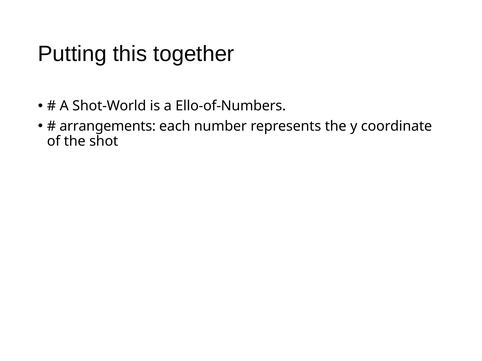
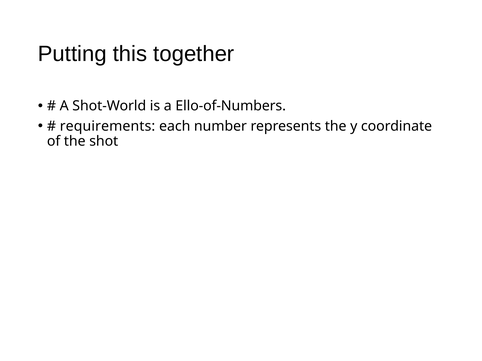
arrangements: arrangements -> requirements
